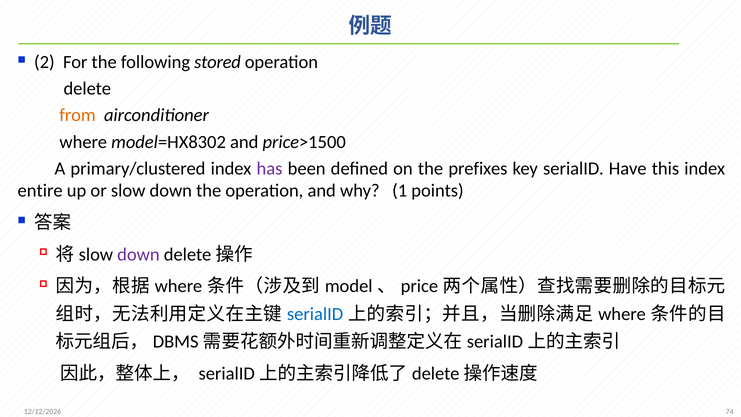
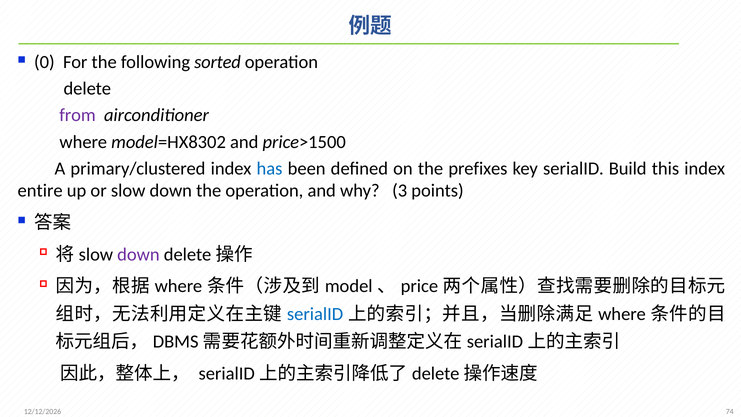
2: 2 -> 0
stored: stored -> sorted
from colour: orange -> purple
has colour: purple -> blue
Have: Have -> Build
1: 1 -> 3
